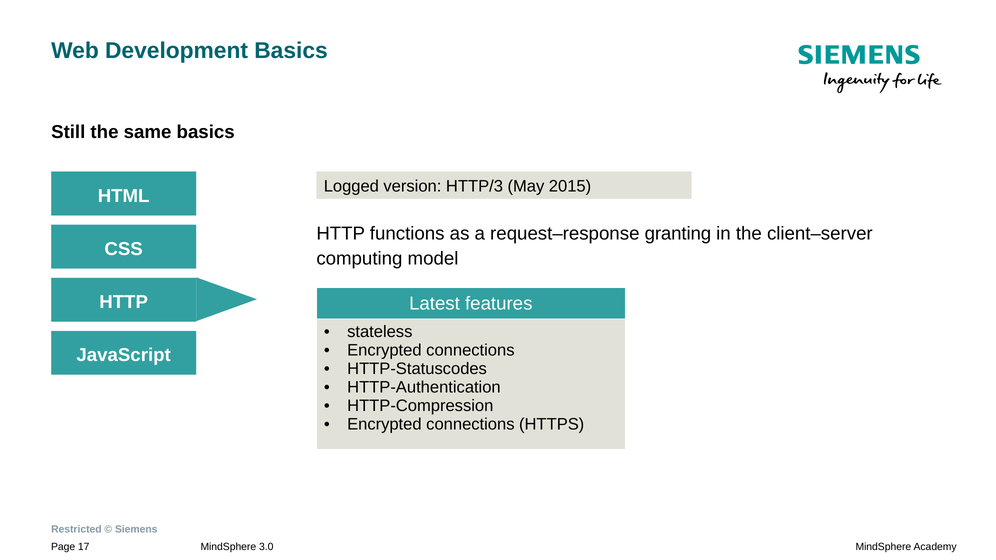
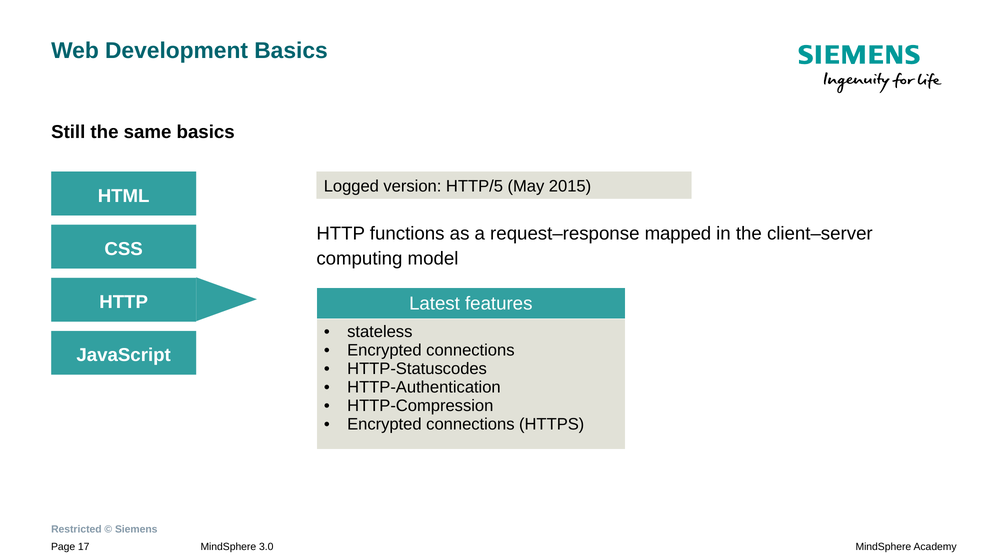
HTTP/3: HTTP/3 -> HTTP/5
granting: granting -> mapped
